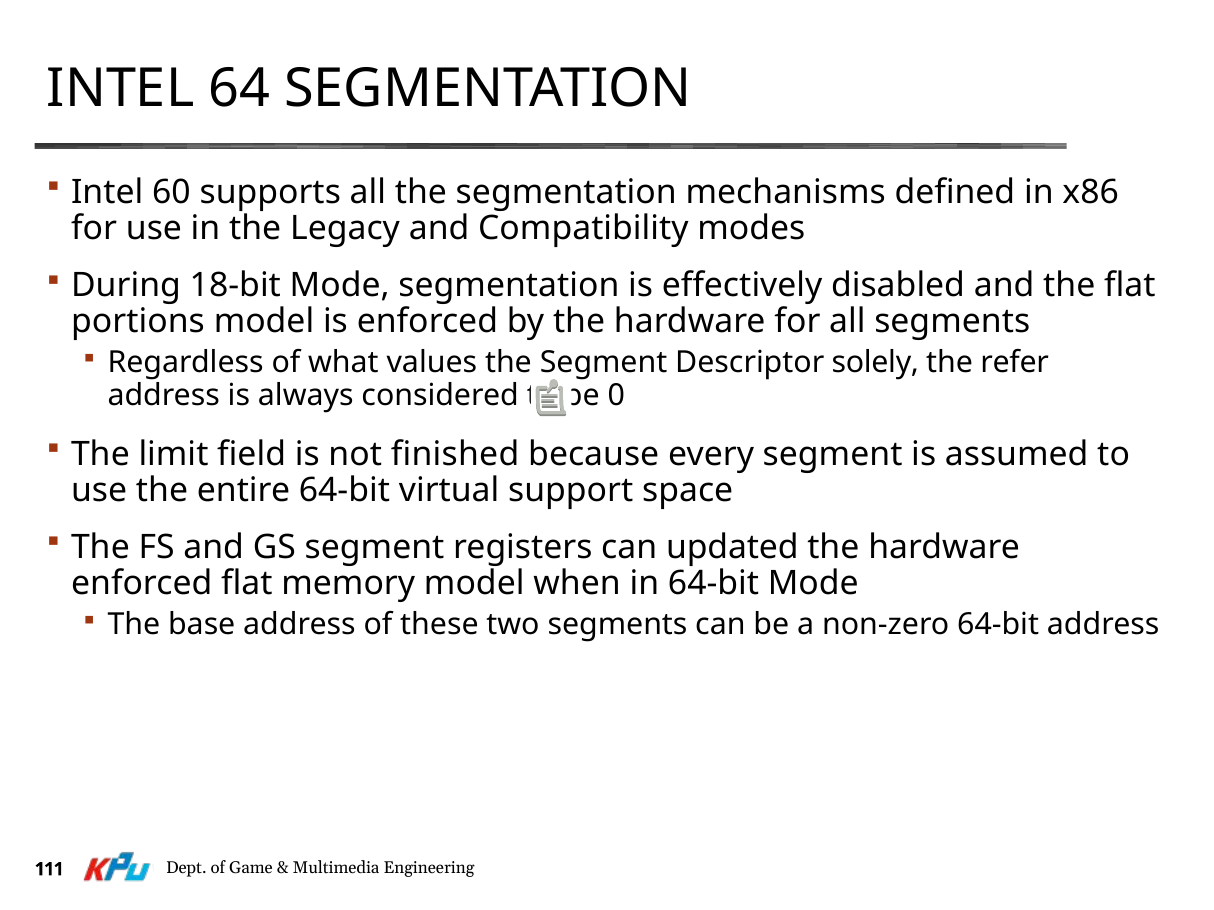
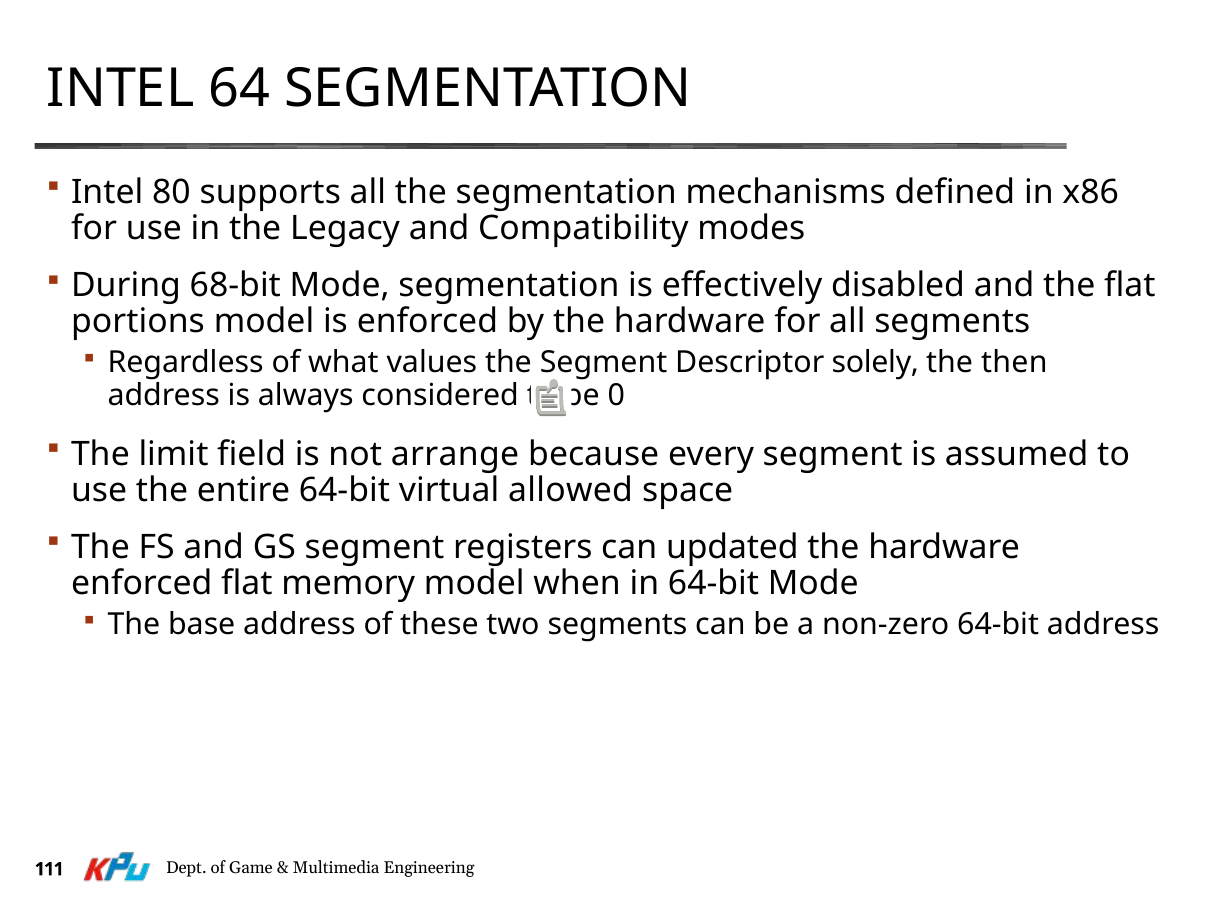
60: 60 -> 80
18-bit: 18-bit -> 68-bit
refer: refer -> then
finished: finished -> arrange
support: support -> allowed
